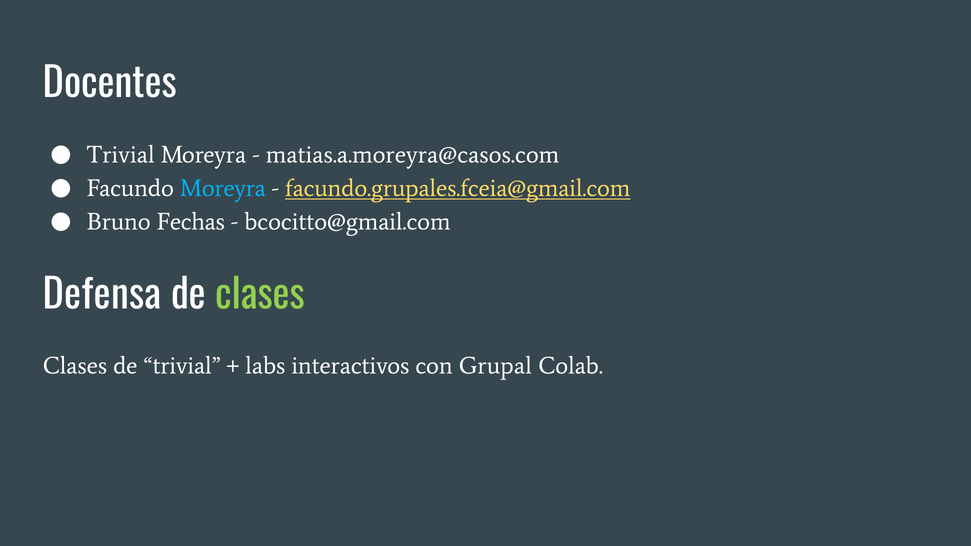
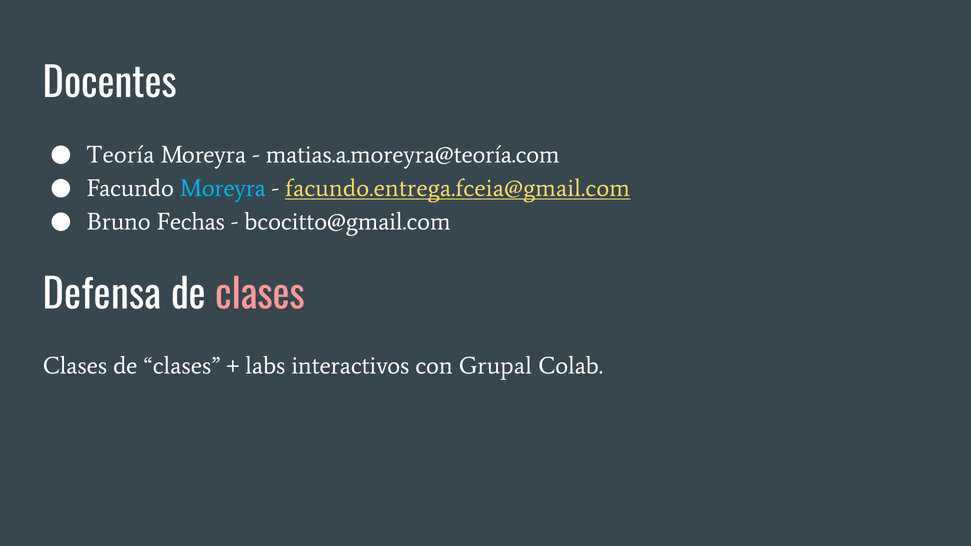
Trivial at (121, 155): Trivial -> Teoría
matias.a.moreyra@casos.com: matias.a.moreyra@casos.com -> matias.a.moreyra@teoría.com
facundo.grupales.fceia@gmail.com: facundo.grupales.fceia@gmail.com -> facundo.entrega.fceia@gmail.com
clases at (260, 296) colour: light green -> pink
Clases de trivial: trivial -> clases
